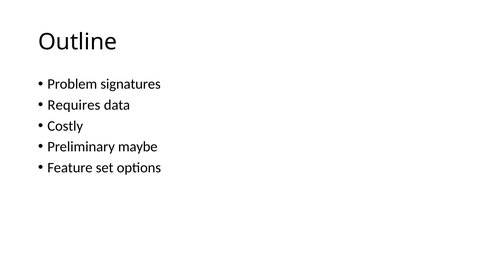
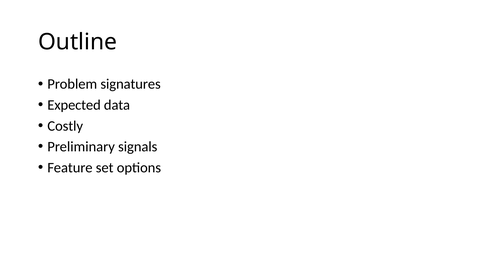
Requires: Requires -> Expected
maybe: maybe -> signals
